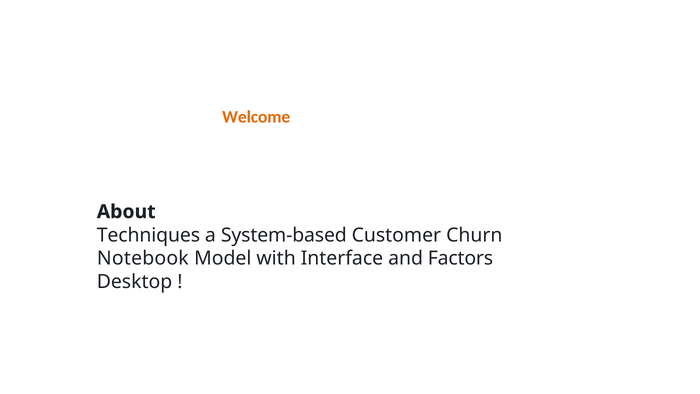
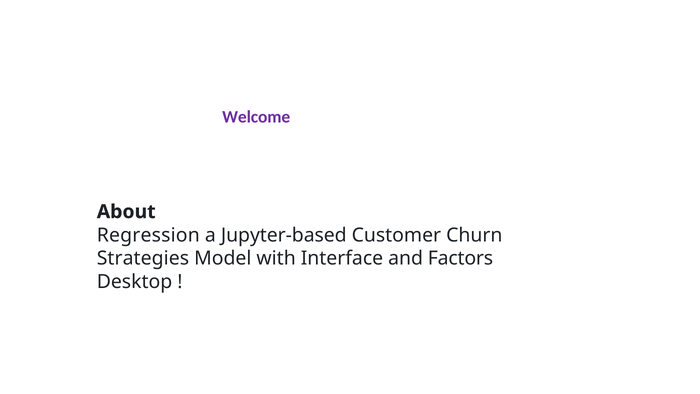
Welcome colour: orange -> purple
Techniques: Techniques -> Regression
System-based: System-based -> Jupyter-based
Notebook: Notebook -> Strategies
